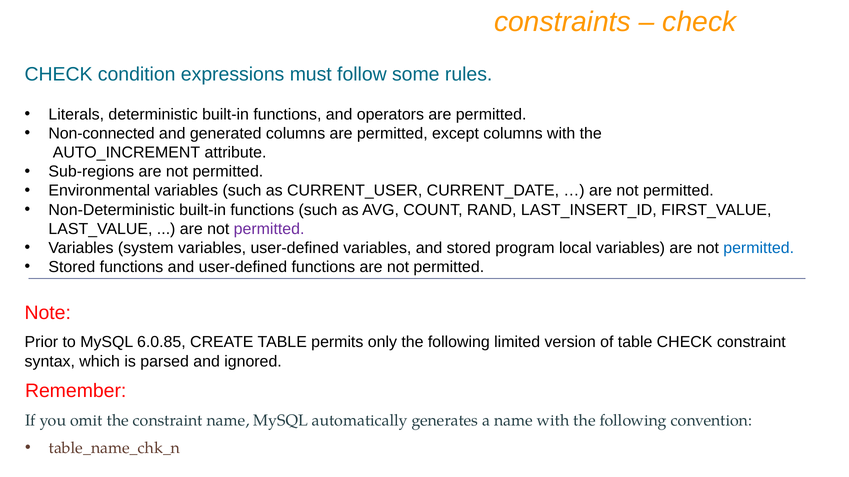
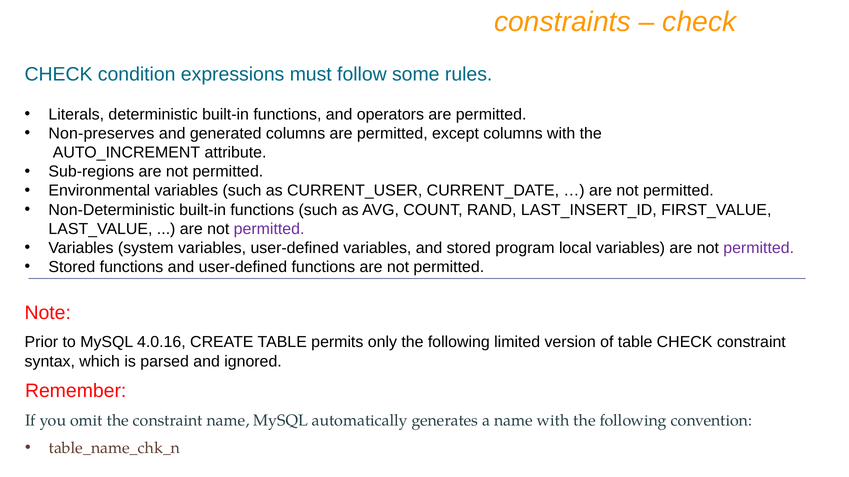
Non-connected: Non-connected -> Non-preserves
permitted at (759, 248) colour: blue -> purple
6.0.85: 6.0.85 -> 4.0.16
